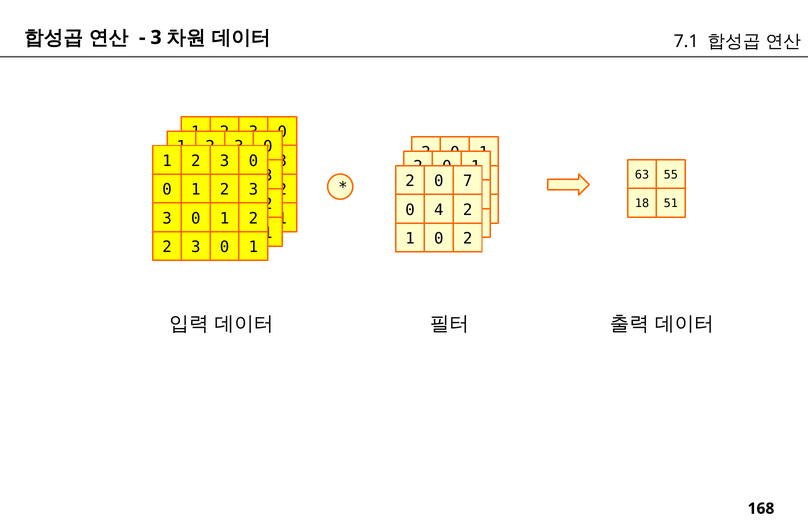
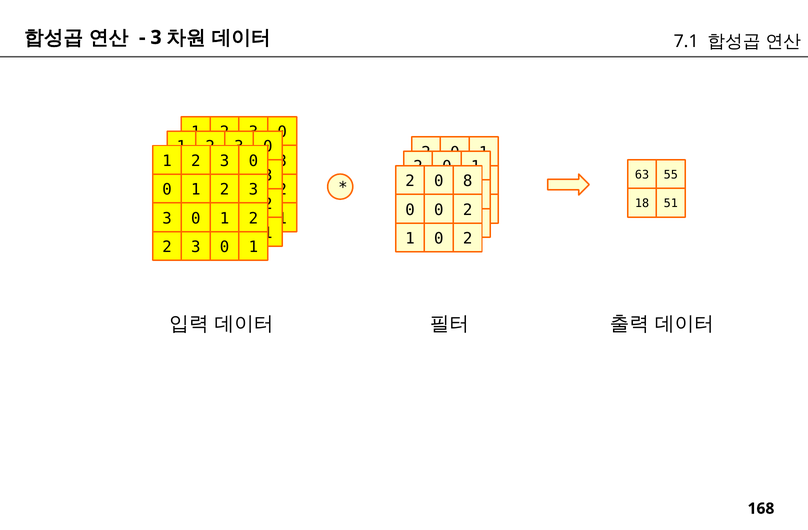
7: 7 -> 8
4 at (439, 210): 4 -> 0
